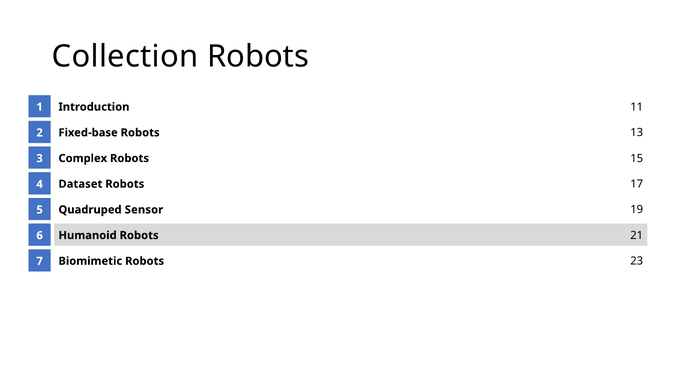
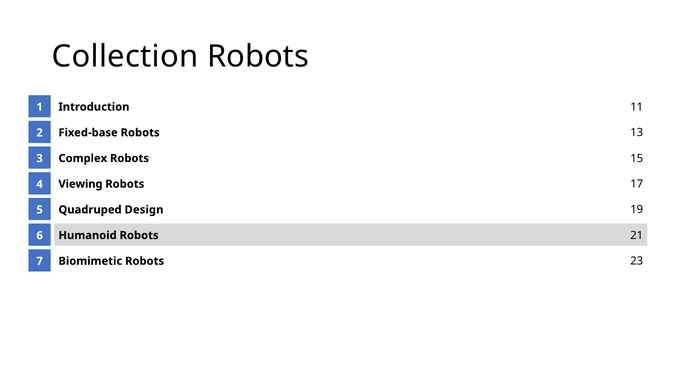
Dataset: Dataset -> Viewing
Sensor: Sensor -> Design
